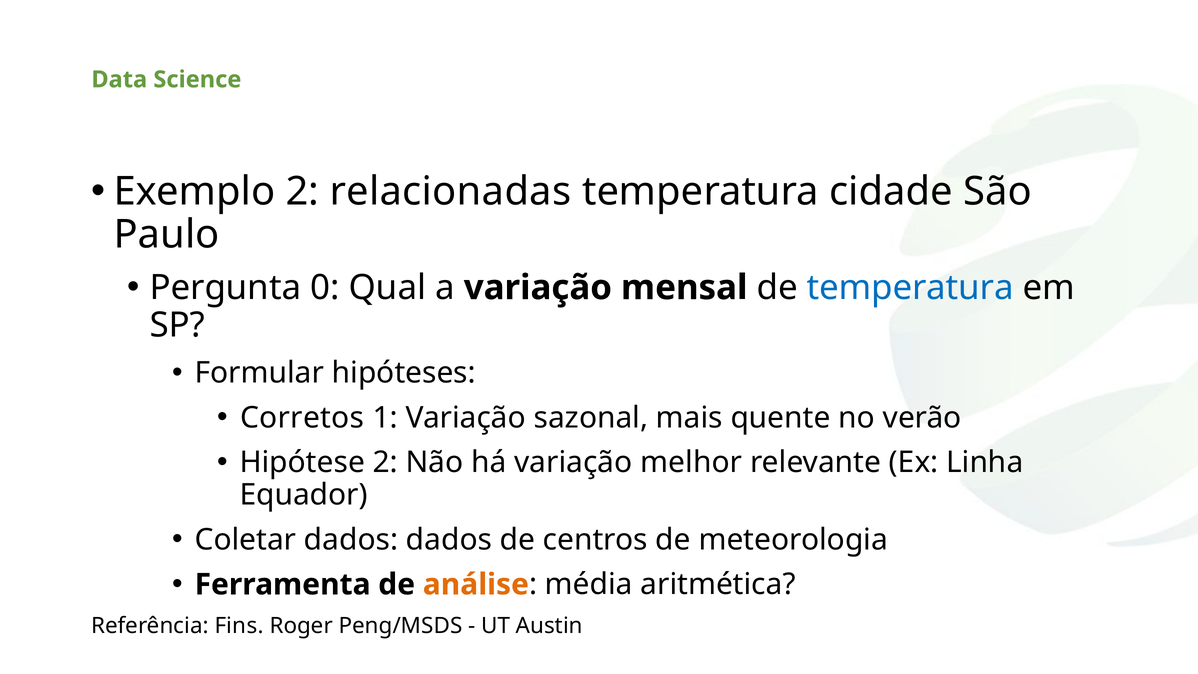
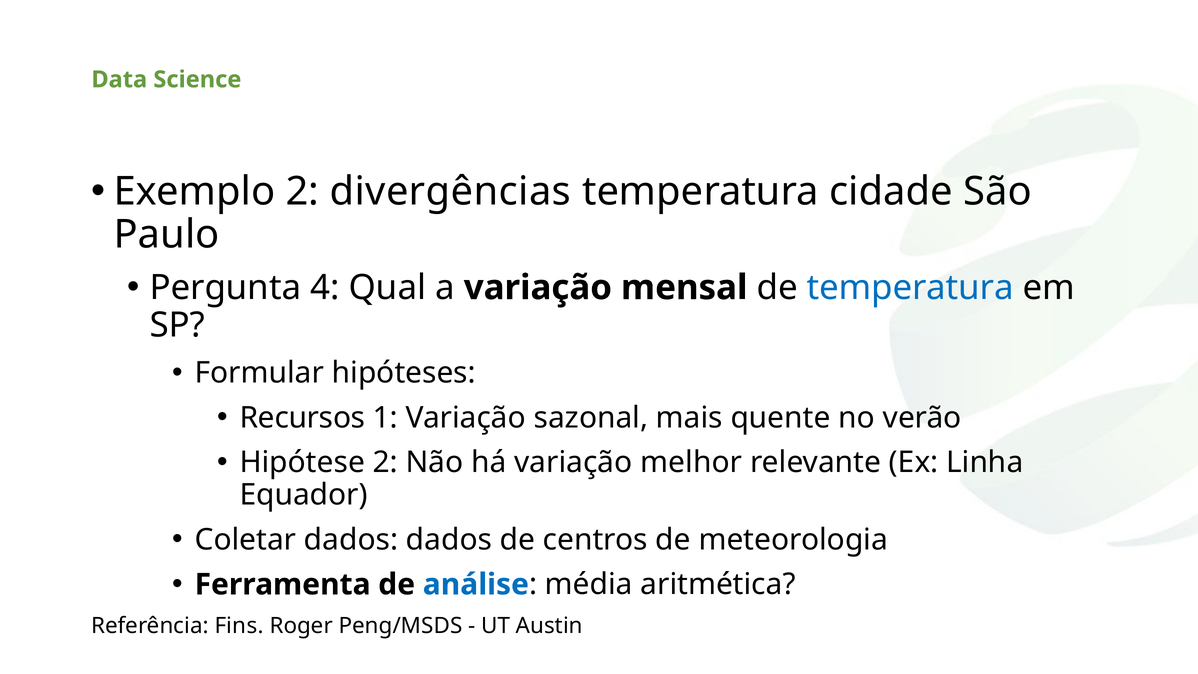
relacionadas: relacionadas -> divergências
0: 0 -> 4
Corretos: Corretos -> Recursos
análise colour: orange -> blue
